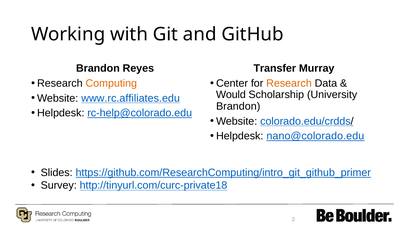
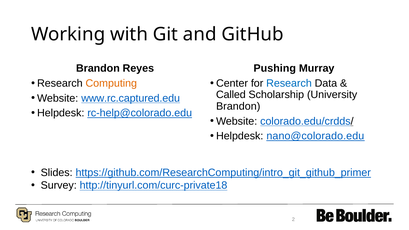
Transfer: Transfer -> Pushing
Research at (289, 83) colour: orange -> blue
Would: Would -> Called
www.rc.affiliates.edu: www.rc.affiliates.edu -> www.rc.captured.edu
